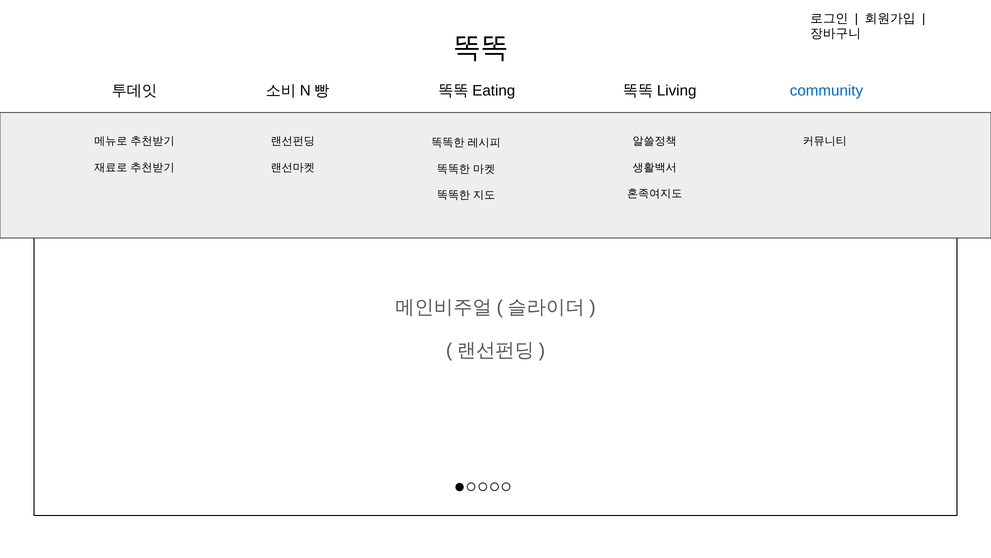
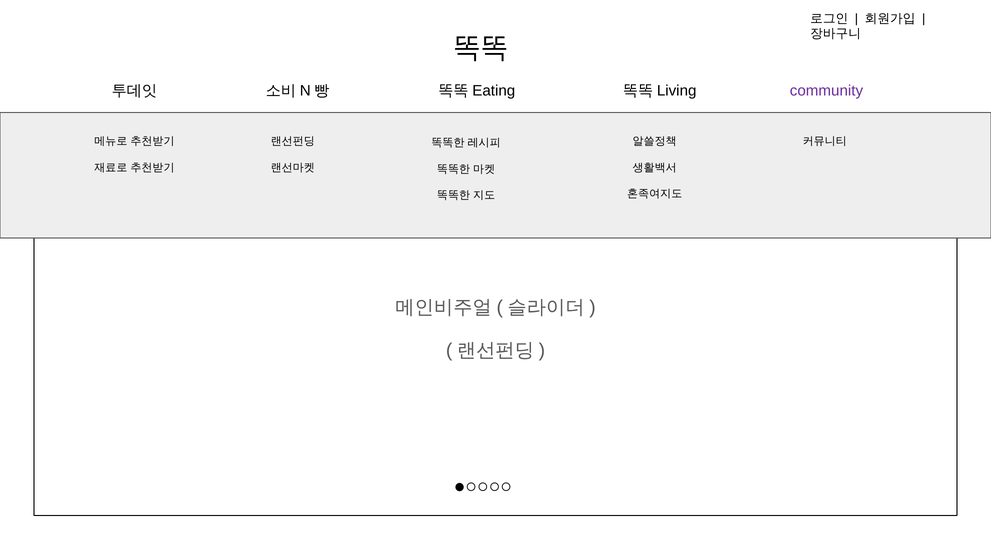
community colour: blue -> purple
